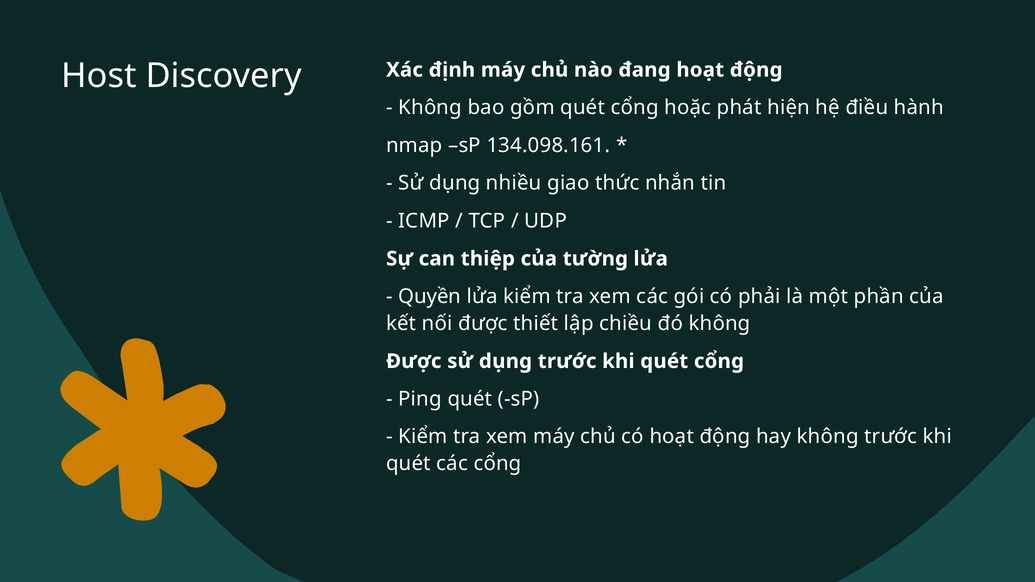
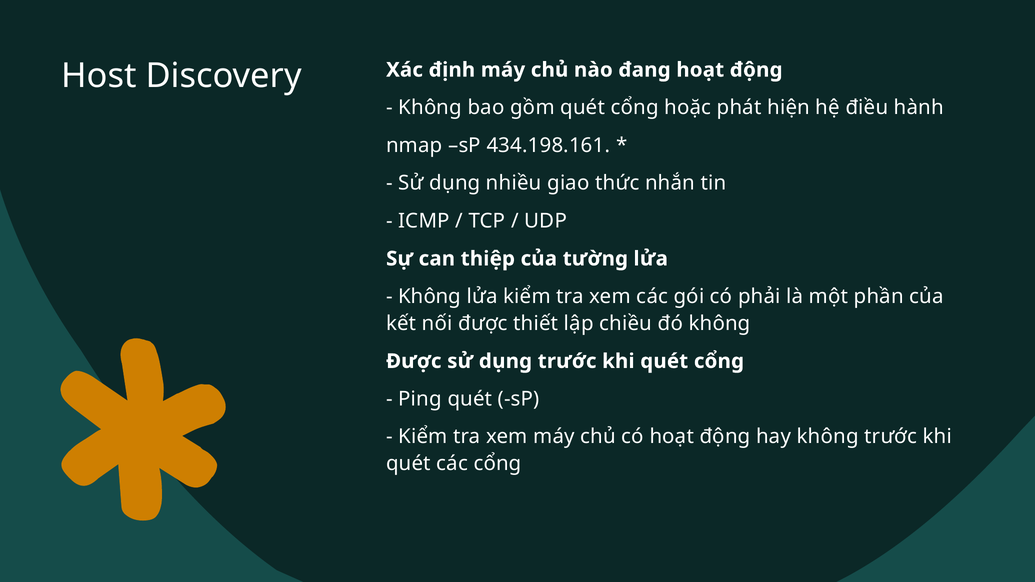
134.098.161: 134.098.161 -> 434.198.161
Quyền at (430, 297): Quyền -> Không
